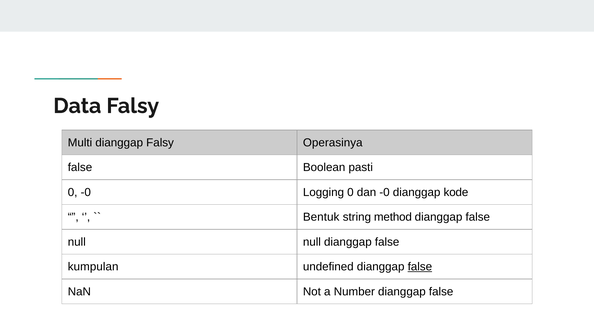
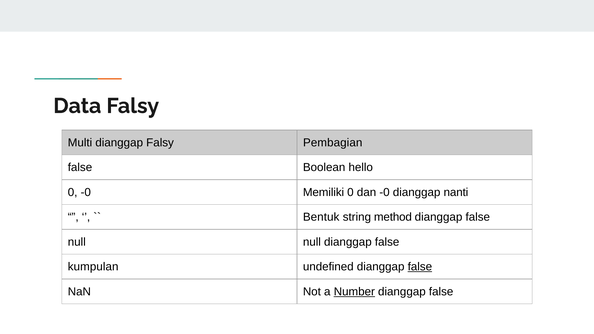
Operasinya: Operasinya -> Pembagian
pasti: pasti -> hello
Logging: Logging -> Memiliki
kode: kode -> nanti
Number underline: none -> present
